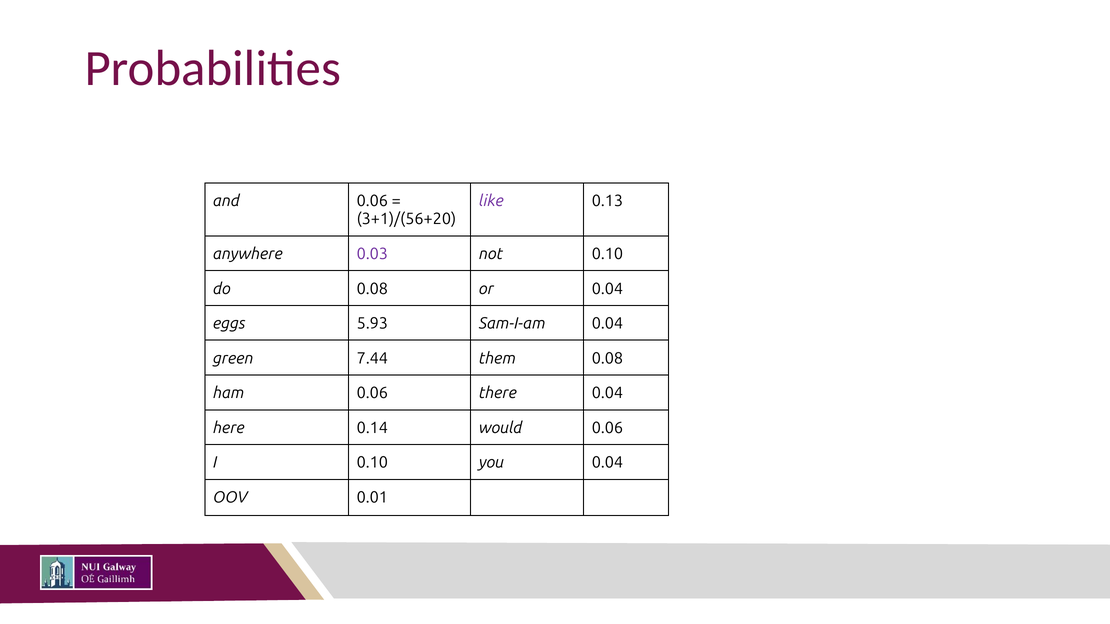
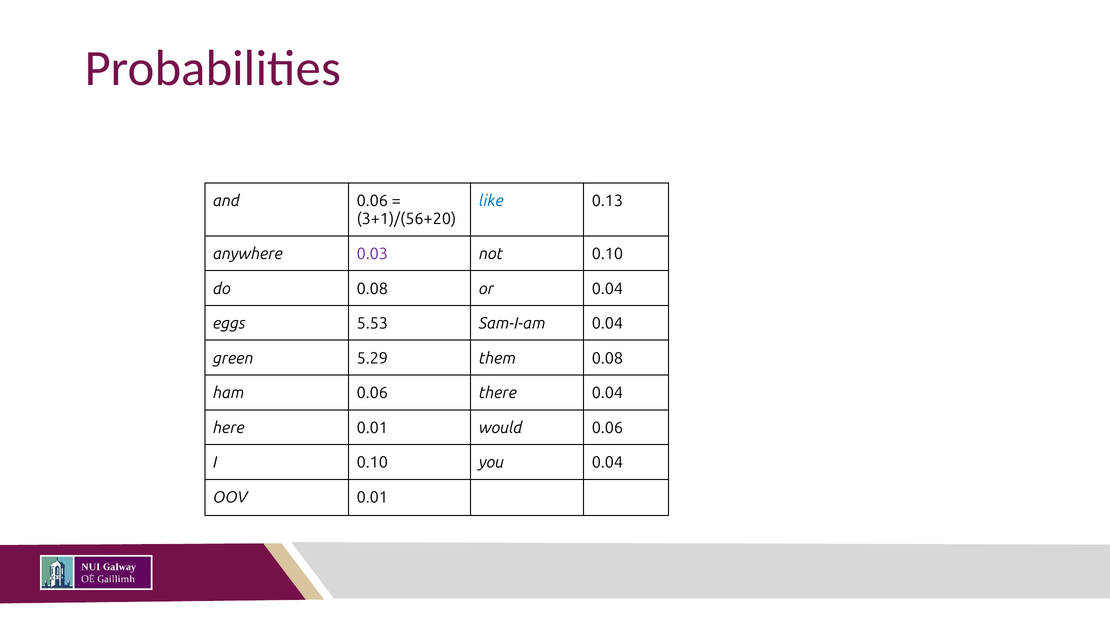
like colour: purple -> blue
5.93: 5.93 -> 5.53
7.44: 7.44 -> 5.29
here 0.14: 0.14 -> 0.01
